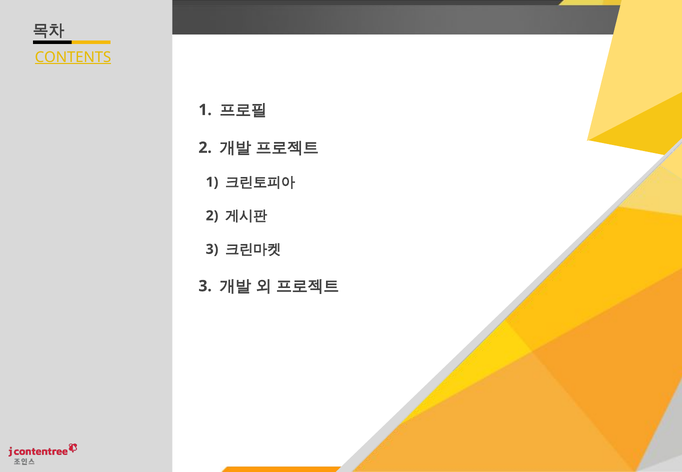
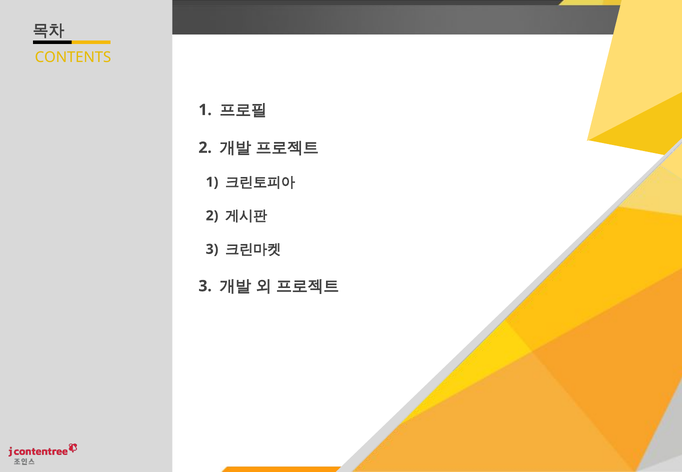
CONTENTS underline: present -> none
